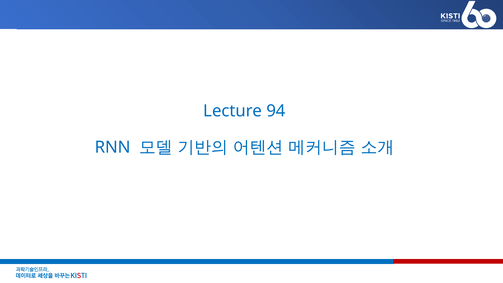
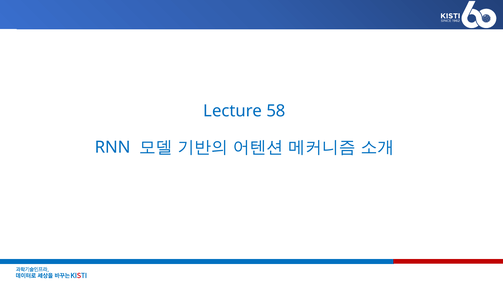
94: 94 -> 58
